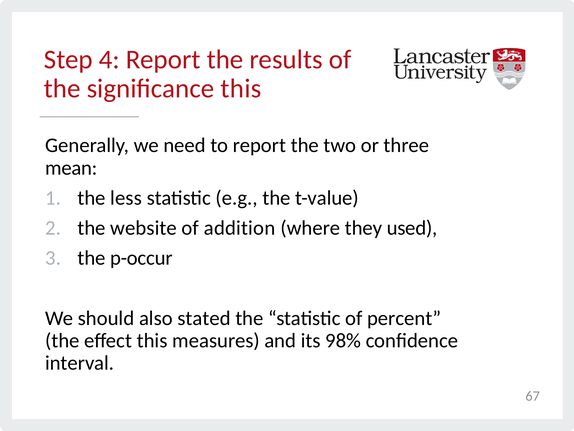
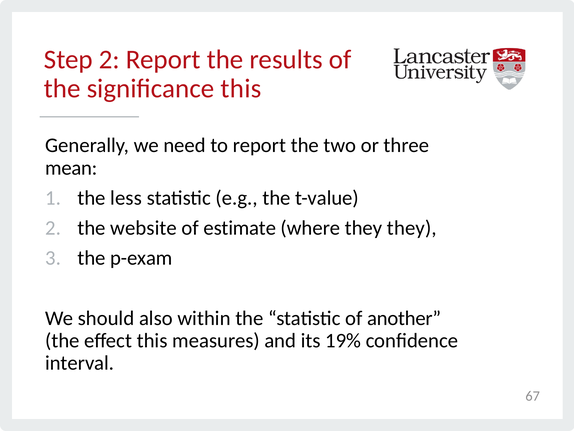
Step 4: 4 -> 2
addition: addition -> estimate
they used: used -> they
p-occur: p-occur -> p-exam
stated: stated -> within
percent: percent -> another
98%: 98% -> 19%
